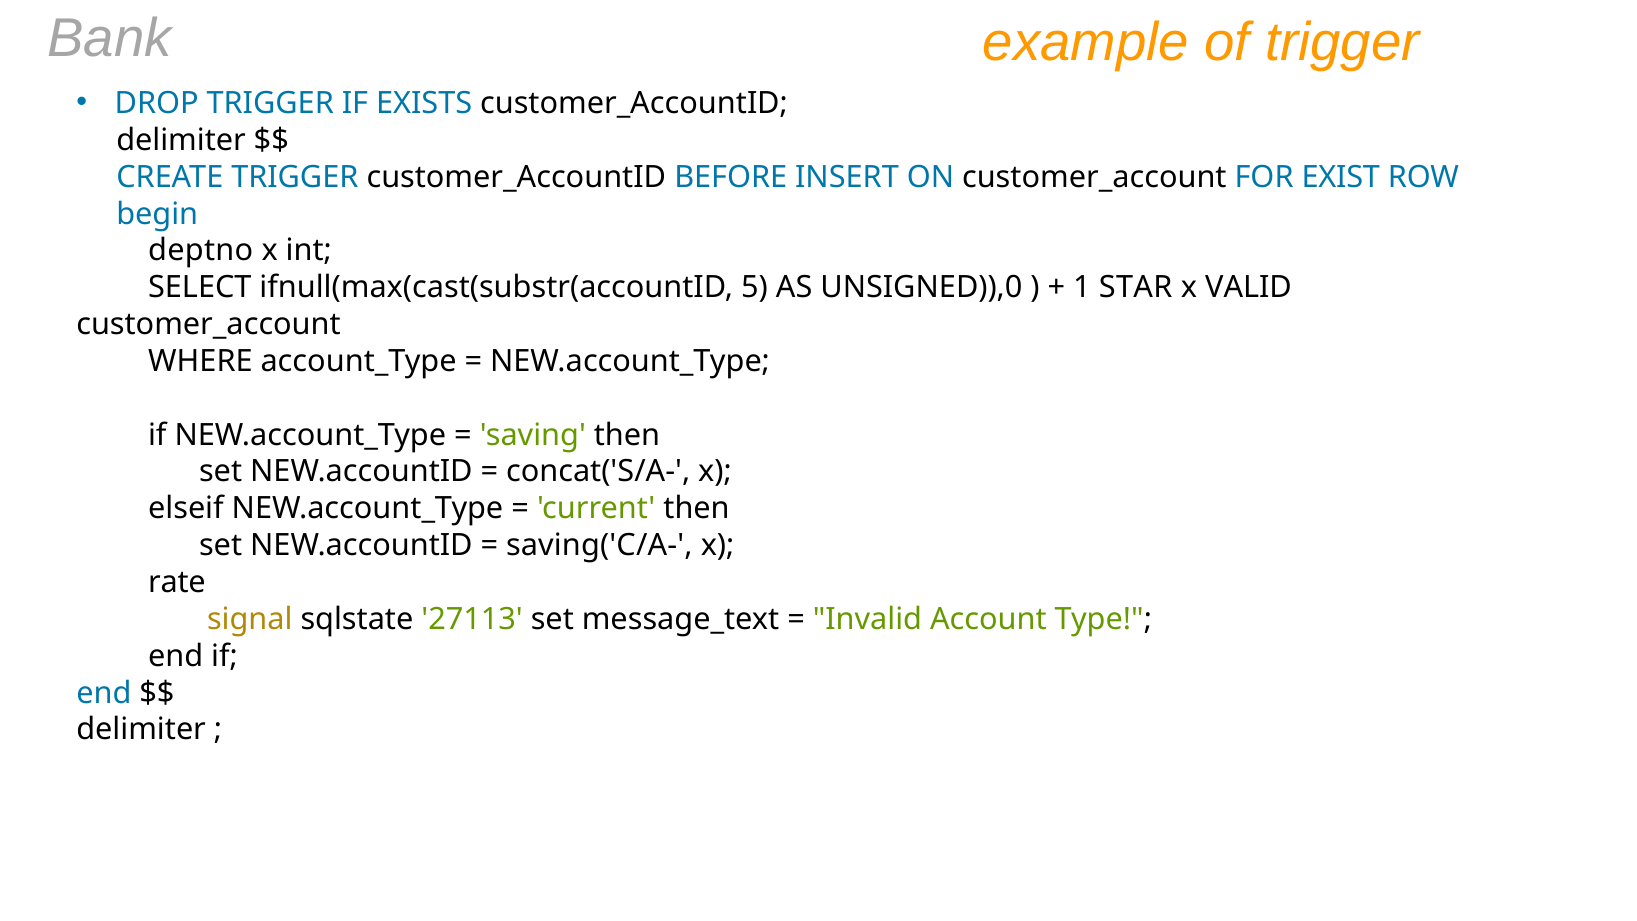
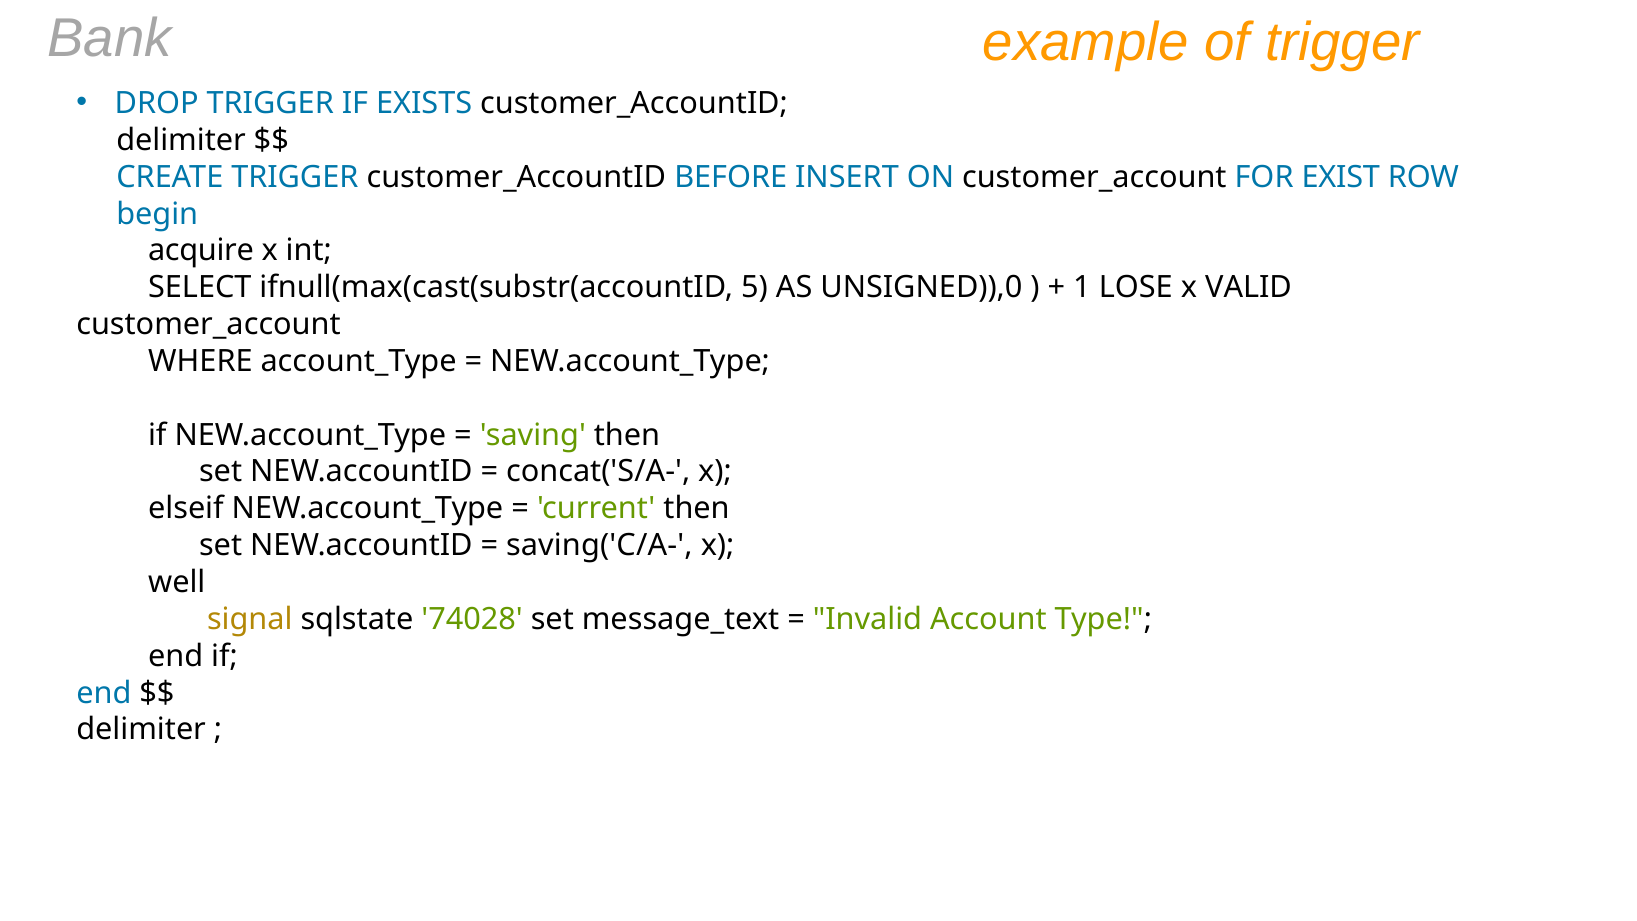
deptno: deptno -> acquire
STAR: STAR -> LOSE
rate: rate -> well
27113: 27113 -> 74028
